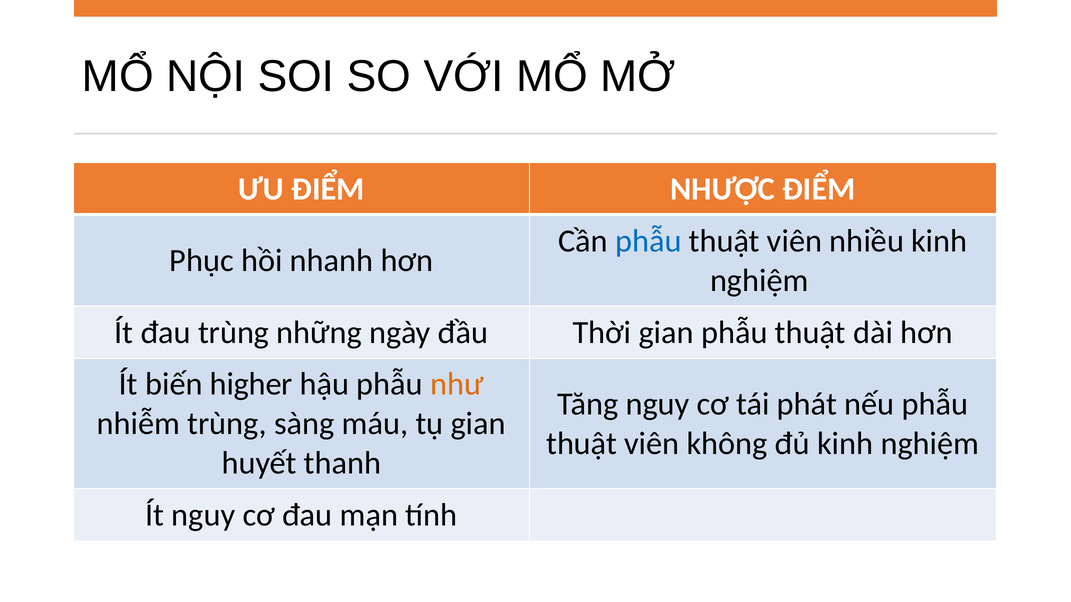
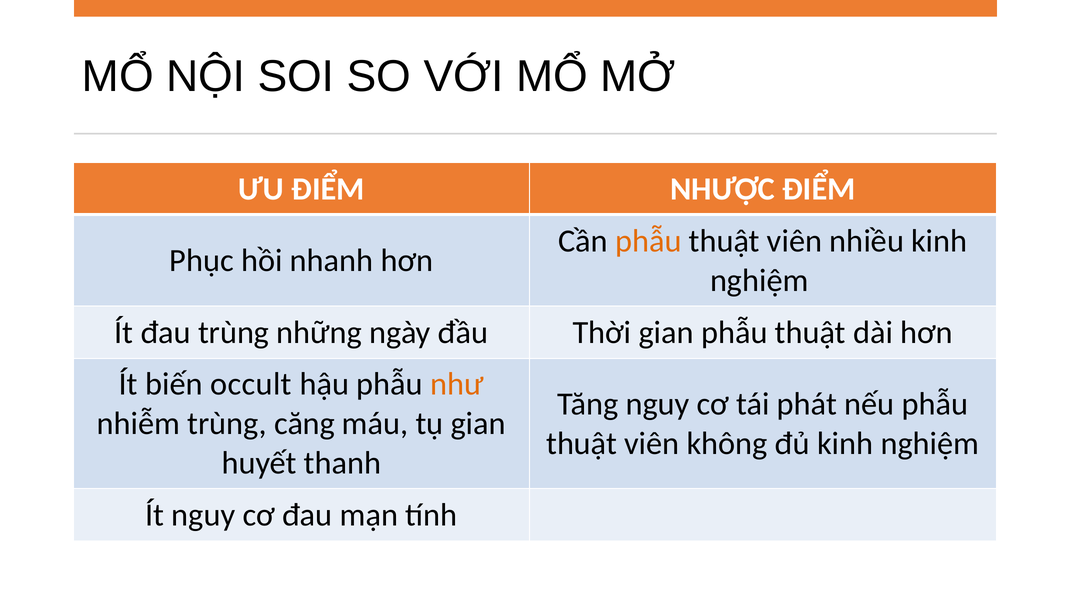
phẫu at (648, 241) colour: blue -> orange
higher: higher -> occult
sàng: sàng -> căng
